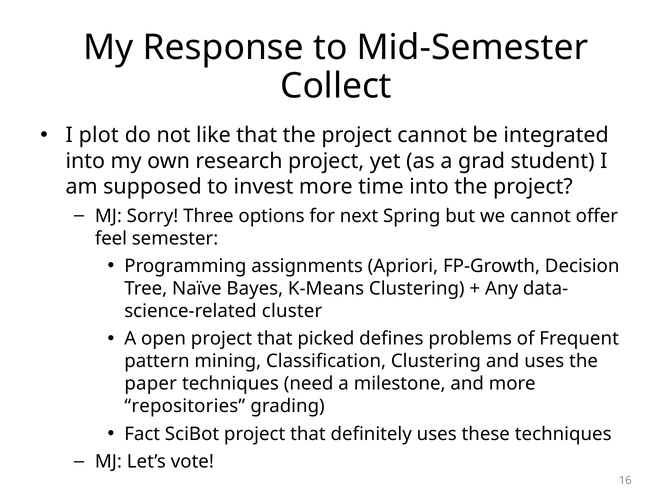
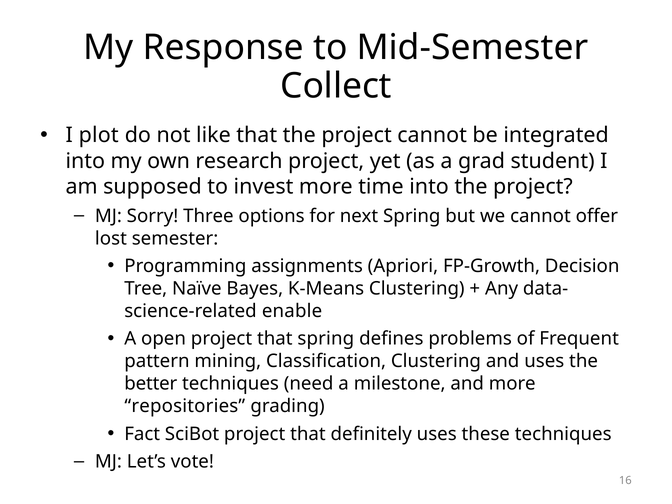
feel: feel -> lost
cluster: cluster -> enable
that picked: picked -> spring
paper: paper -> better
